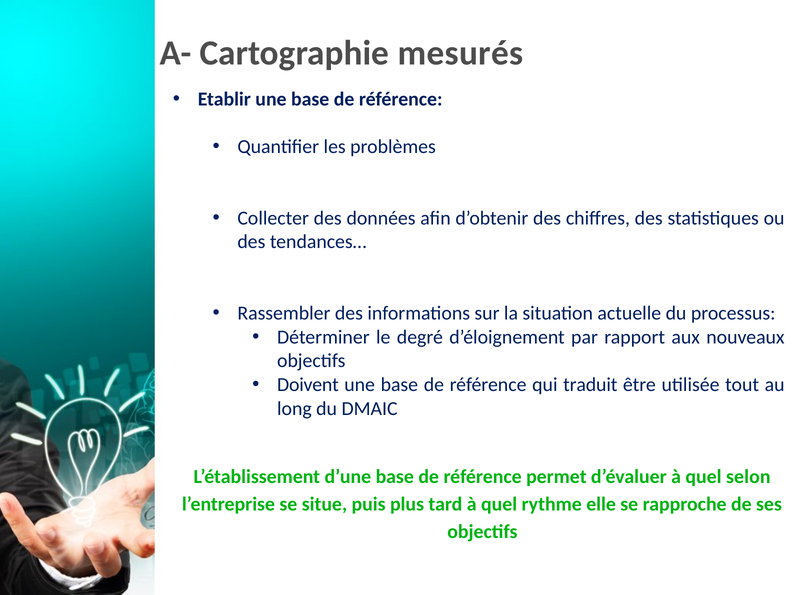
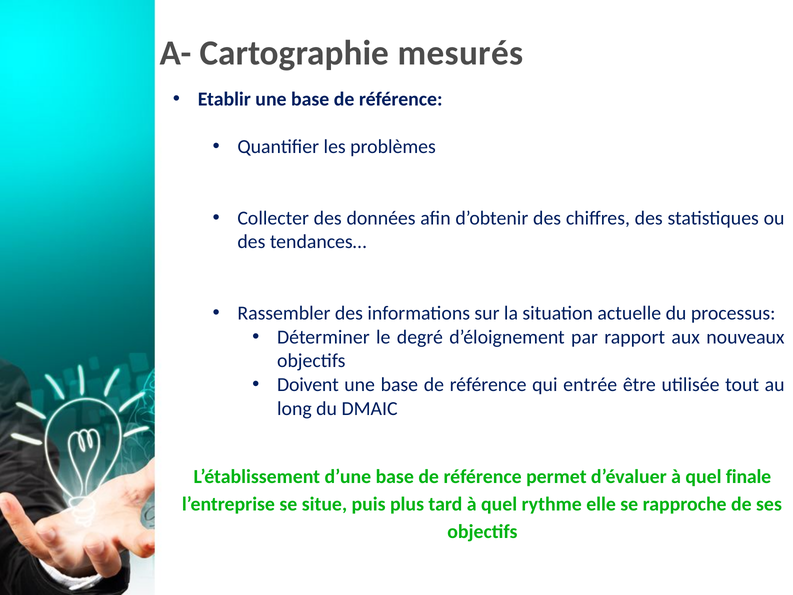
traduit: traduit -> entrée
selon: selon -> finale
